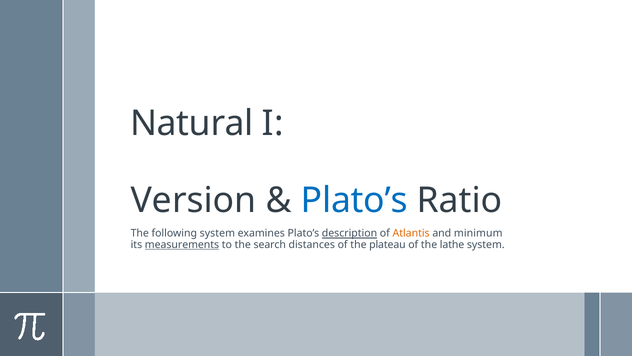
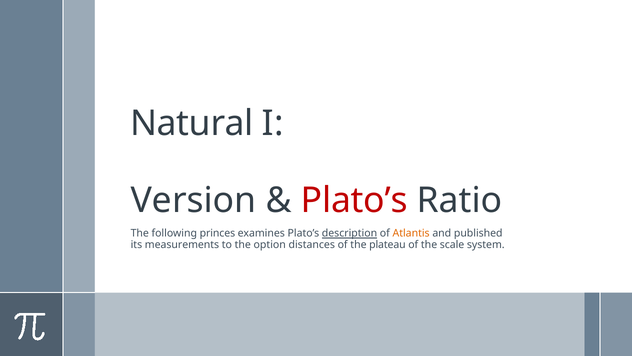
Plato’s at (354, 200) colour: blue -> red
following system: system -> princes
minimum: minimum -> published
measurements underline: present -> none
search: search -> option
lathe: lathe -> scale
